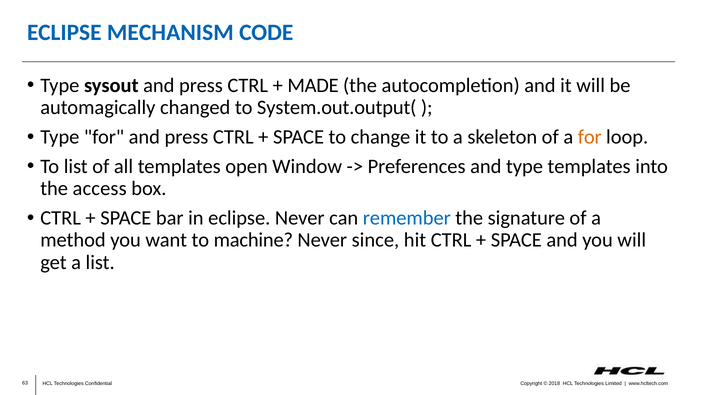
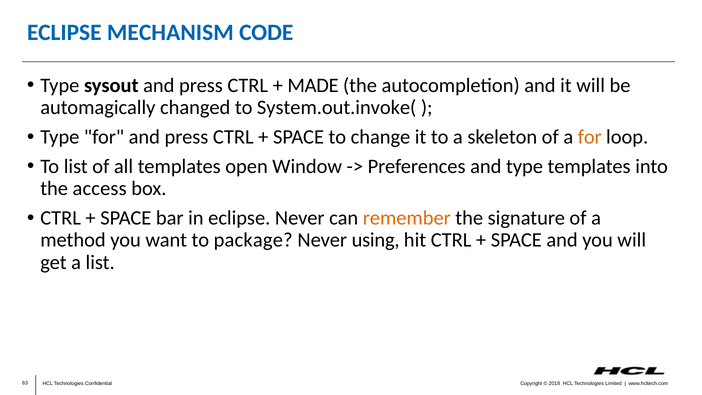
System.out.output(: System.out.output( -> System.out.invoke(
remember colour: blue -> orange
machine: machine -> package
since: since -> using
